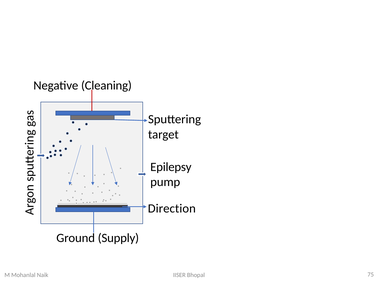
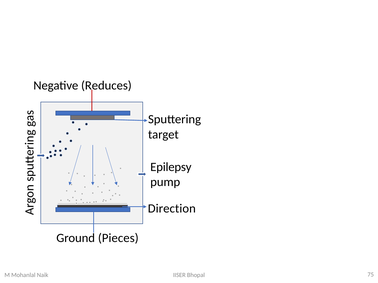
Cleaning: Cleaning -> Reduces
Supply: Supply -> Pieces
